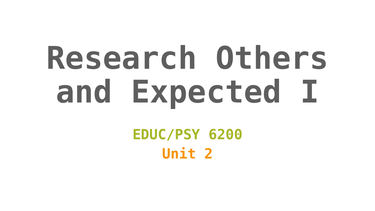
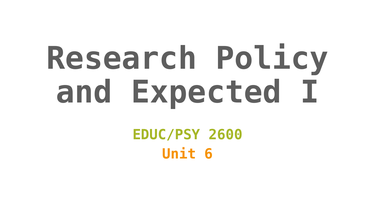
Others: Others -> Policy
6200: 6200 -> 2600
2: 2 -> 6
